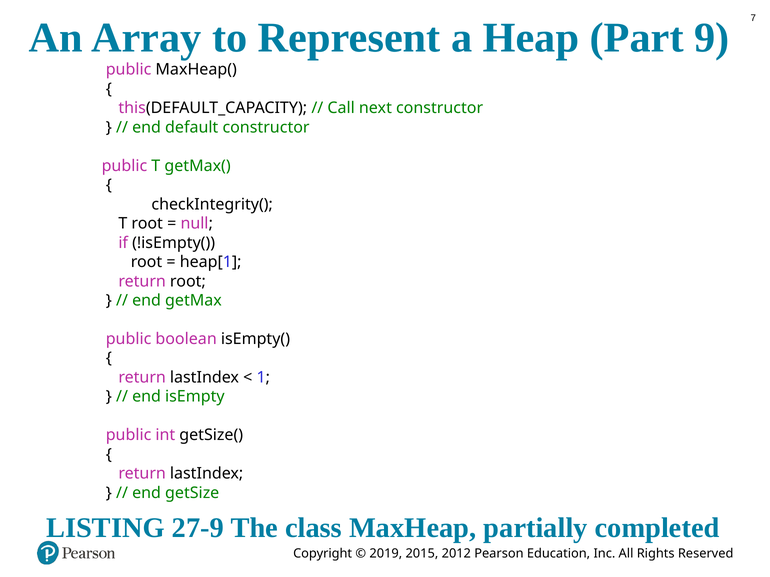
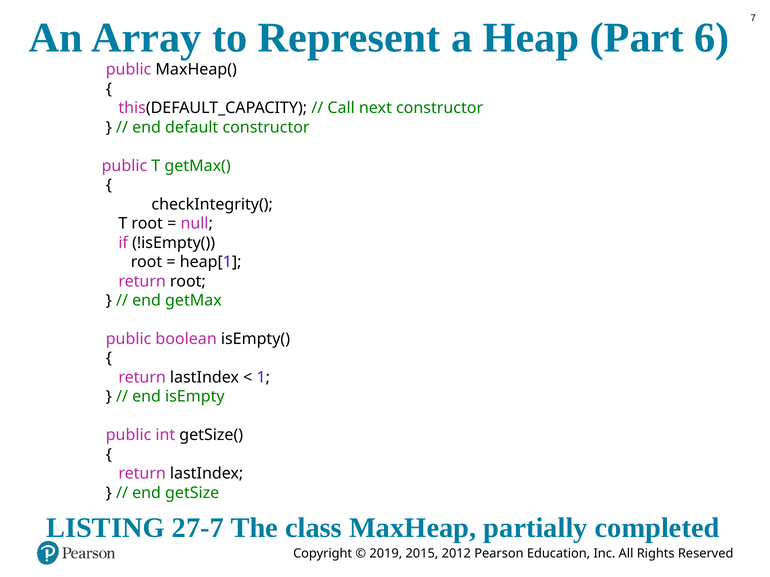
9: 9 -> 6
27-9: 27-9 -> 27-7
